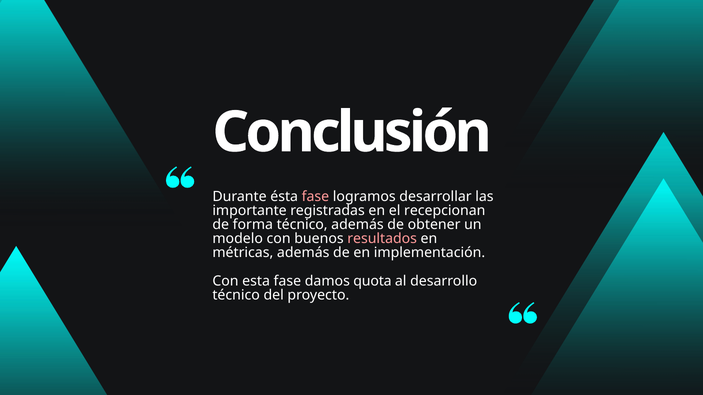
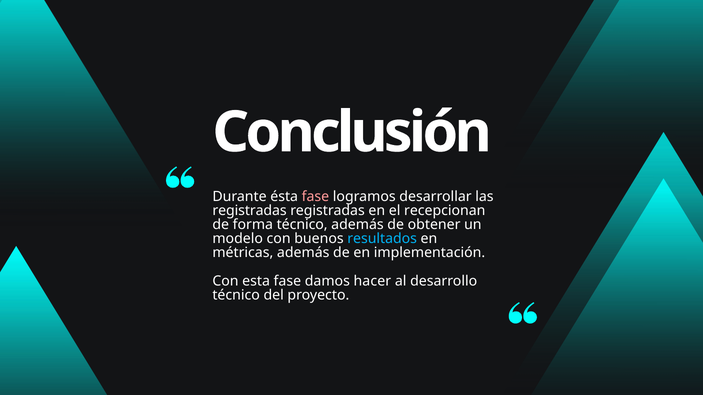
importante at (250, 211): importante -> registradas
resultados colour: pink -> light blue
quota: quota -> hacer
